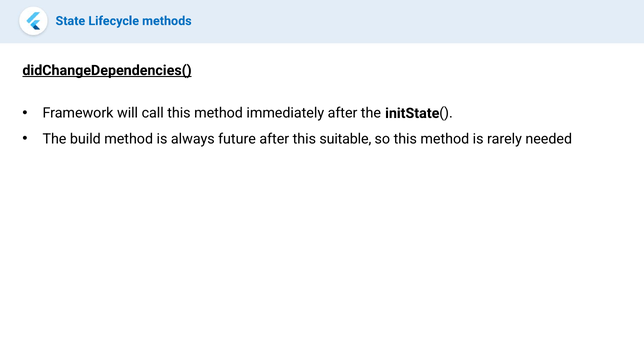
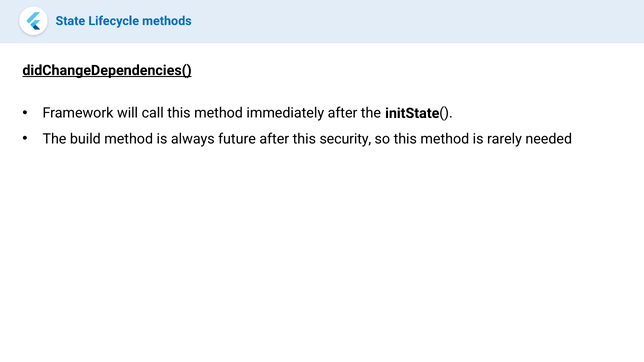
suitable: suitable -> security
